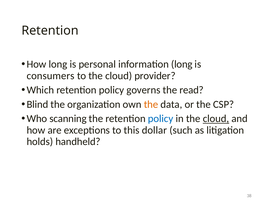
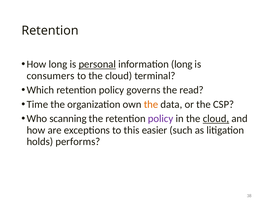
personal underline: none -> present
provider: provider -> terminal
Blind: Blind -> Time
policy at (161, 119) colour: blue -> purple
dollar: dollar -> easier
handheld: handheld -> performs
